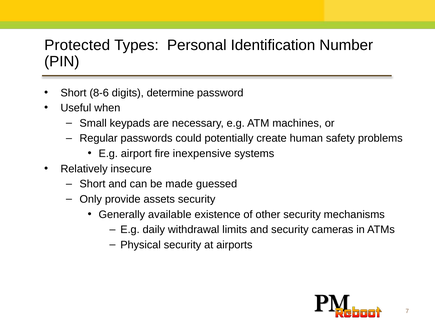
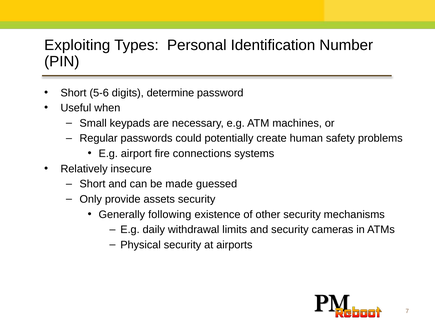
Protected: Protected -> Exploiting
8-6: 8-6 -> 5-6
inexpensive: inexpensive -> connections
available: available -> following
